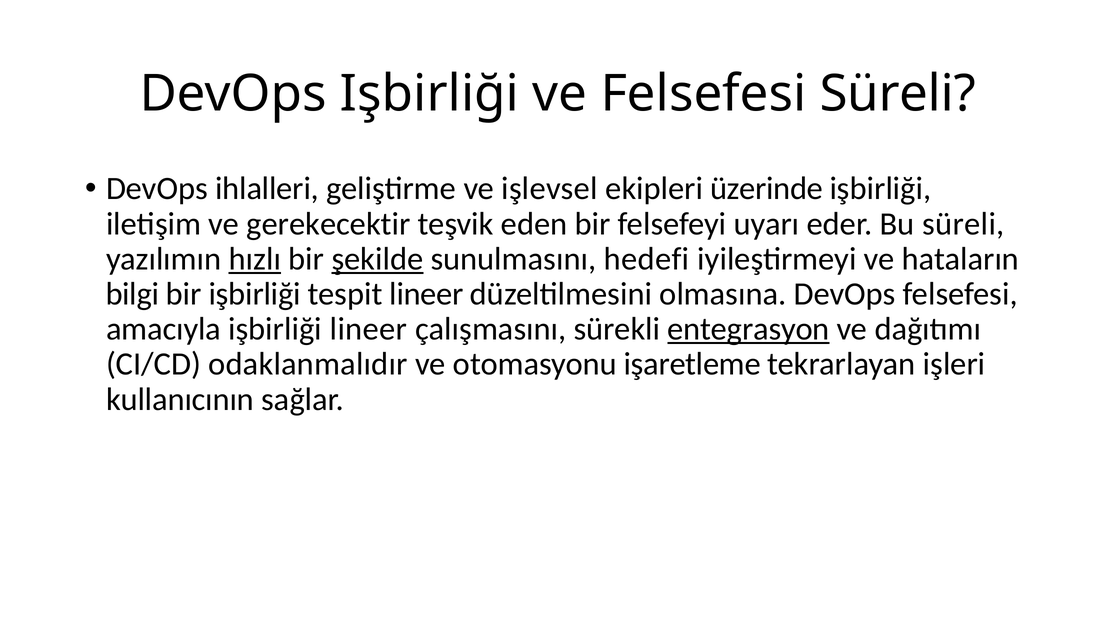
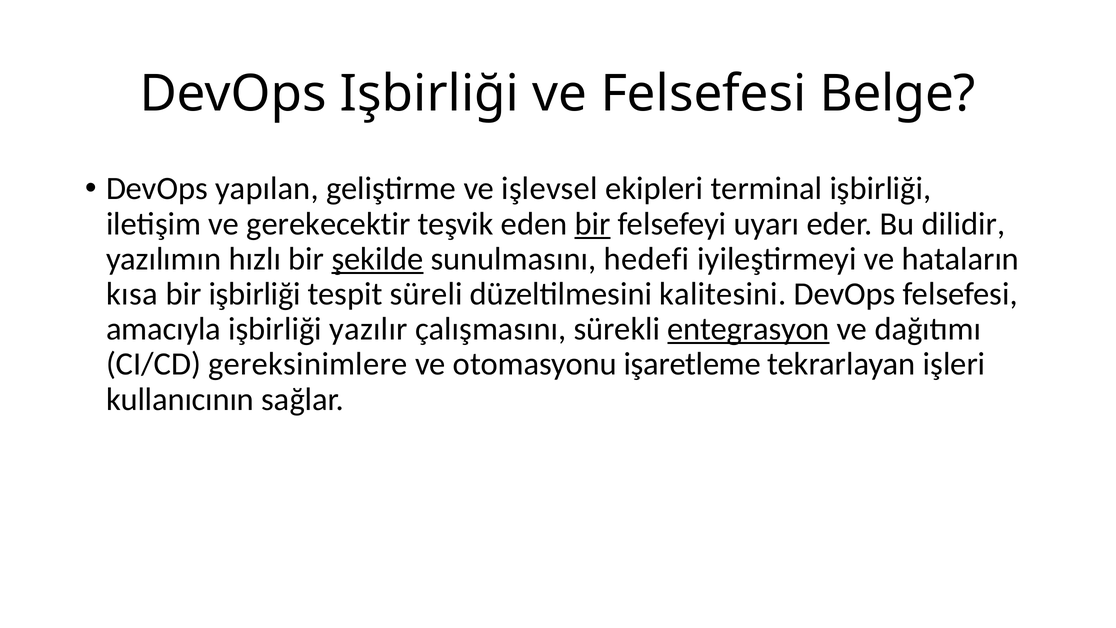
Felsefesi Süreli: Süreli -> Belge
ihlalleri: ihlalleri -> yapılan
üzerinde: üzerinde -> terminal
bir at (593, 224) underline: none -> present
Bu süreli: süreli -> dilidir
hızlı underline: present -> none
bilgi: bilgi -> kısa
tespit lineer: lineer -> süreli
olmasına: olmasına -> kalitesini
işbirliği lineer: lineer -> yazılır
odaklanmalıdır: odaklanmalıdır -> gereksinimlere
